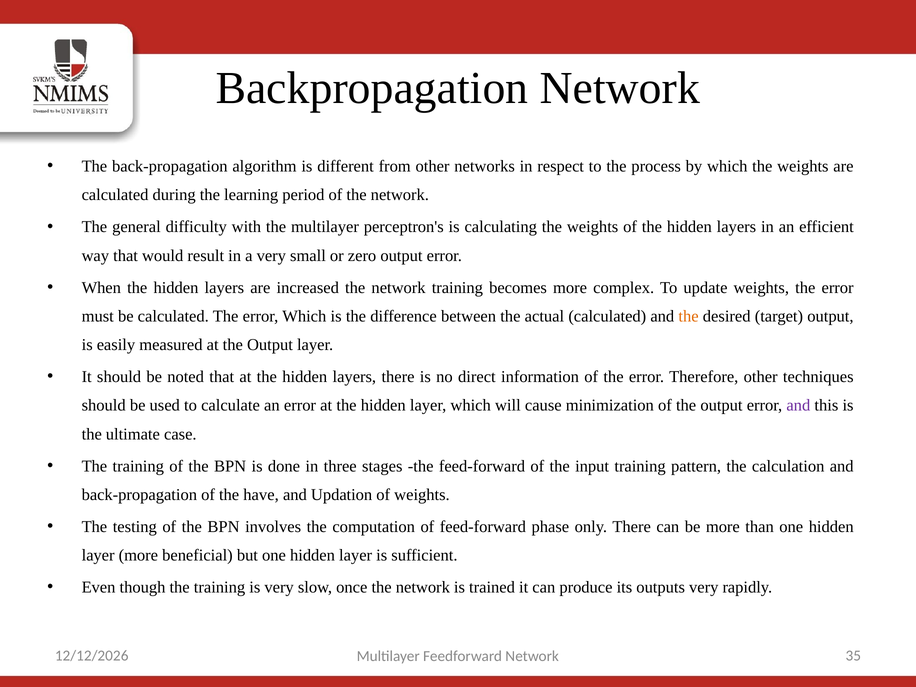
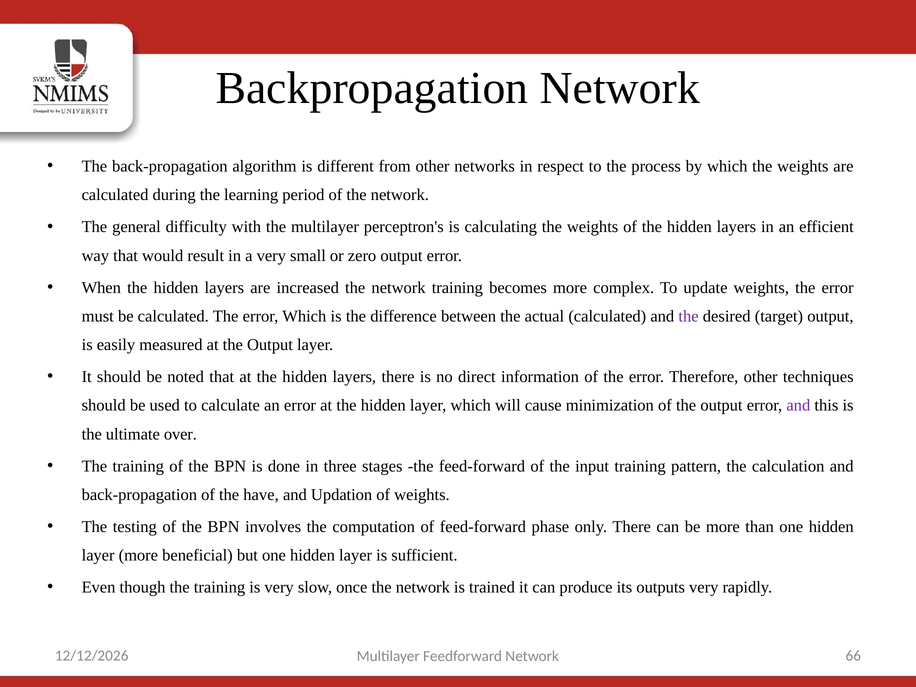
the at (689, 316) colour: orange -> purple
case: case -> over
35: 35 -> 66
